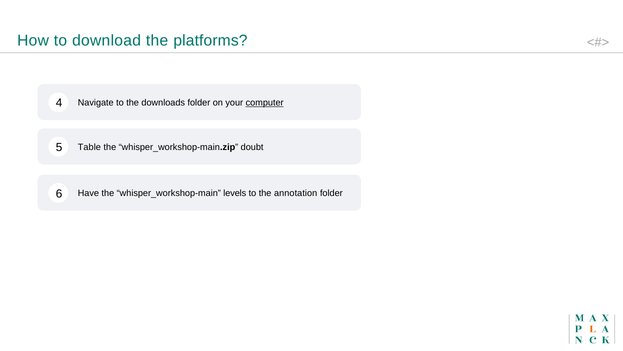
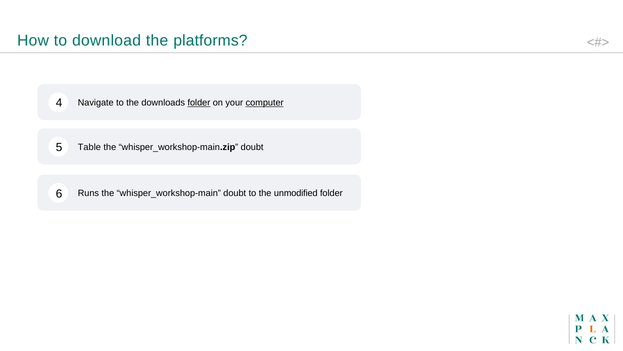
folder at (199, 103) underline: none -> present
Have: Have -> Runs
whisper_workshop-main levels: levels -> doubt
annotation: annotation -> unmodified
